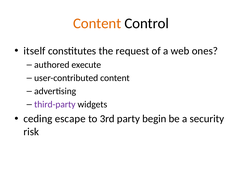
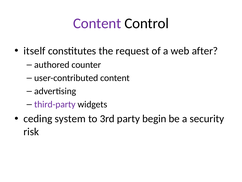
Content at (97, 23) colour: orange -> purple
ones: ones -> after
execute: execute -> counter
escape: escape -> system
